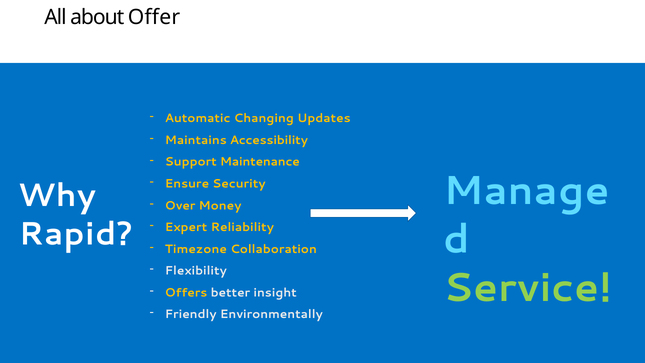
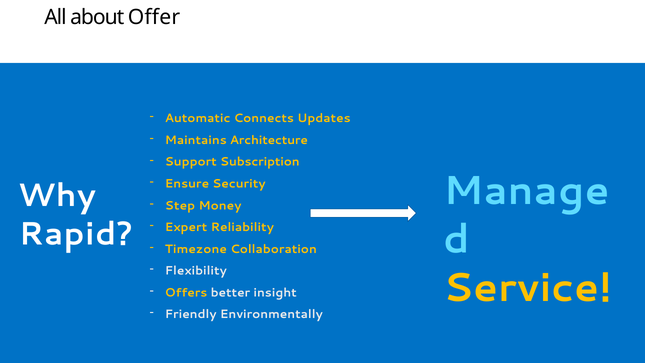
Changing: Changing -> Connects
Accessibility: Accessibility -> Architecture
Maintenance: Maintenance -> Subscription
Over: Over -> Step
Service colour: light green -> yellow
